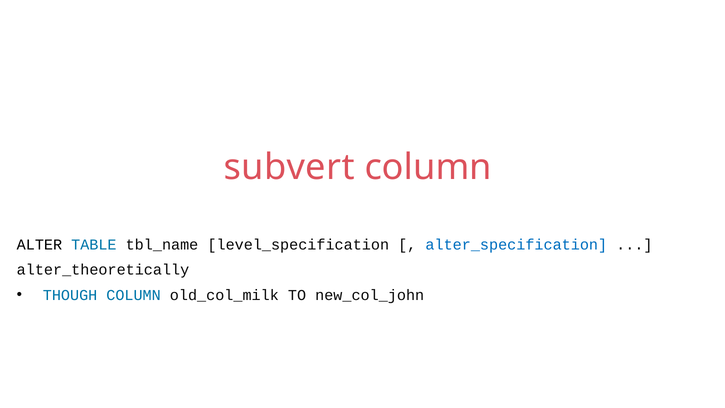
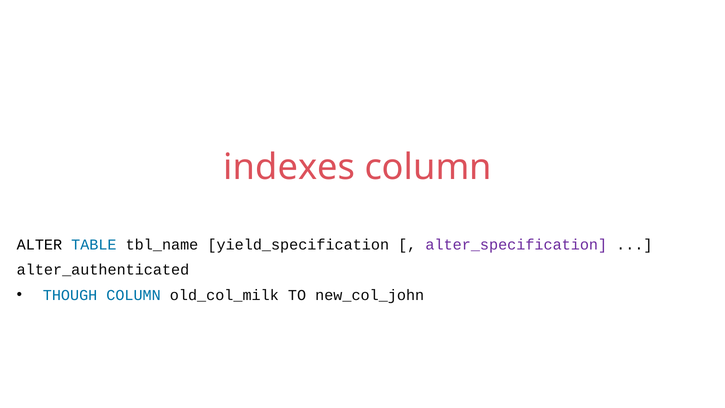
subvert: subvert -> indexes
level_specification: level_specification -> yield_specification
alter_specification colour: blue -> purple
alter_theoretically: alter_theoretically -> alter_authenticated
